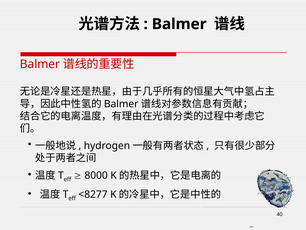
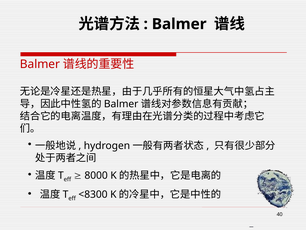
<8277: <8277 -> <8300
